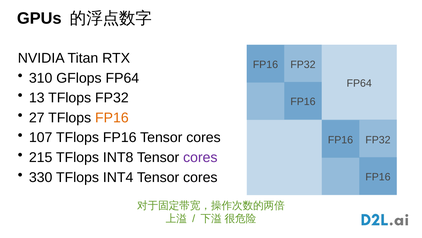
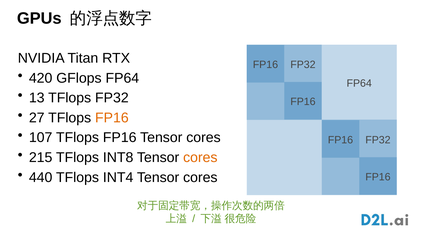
310: 310 -> 420
cores at (200, 157) colour: purple -> orange
330: 330 -> 440
